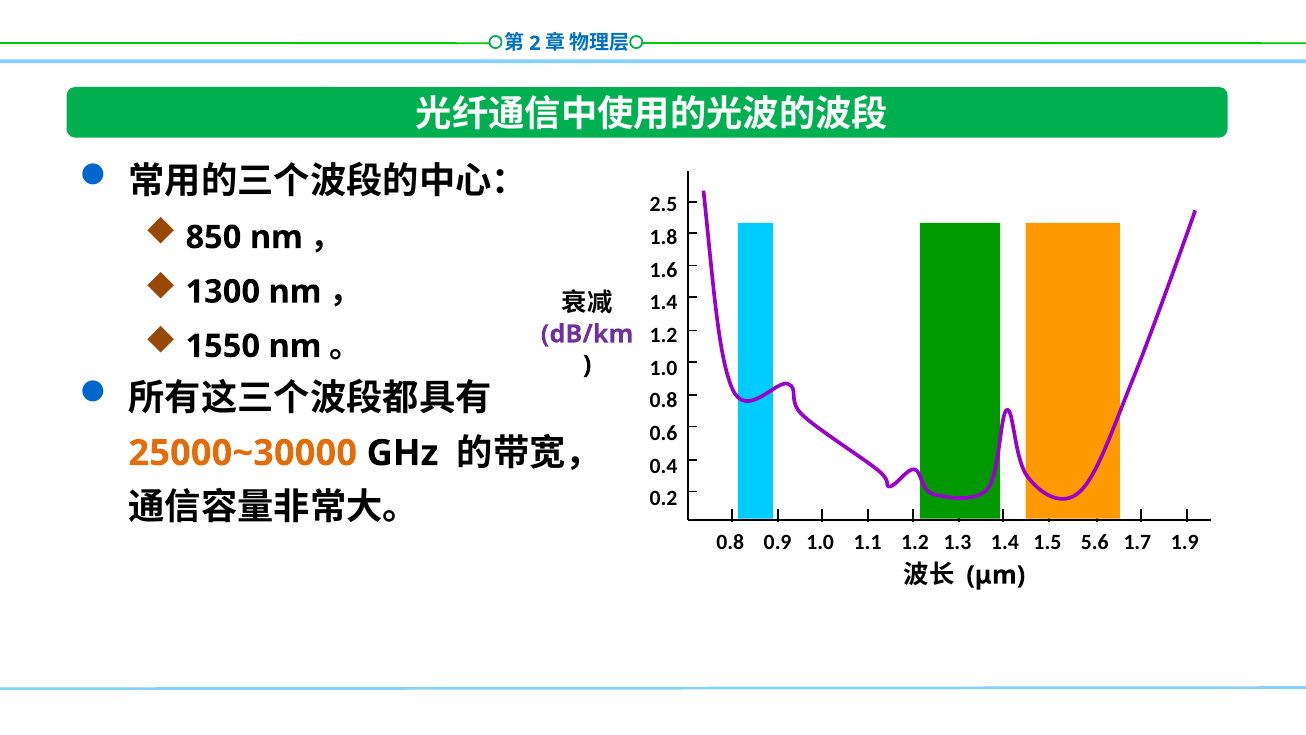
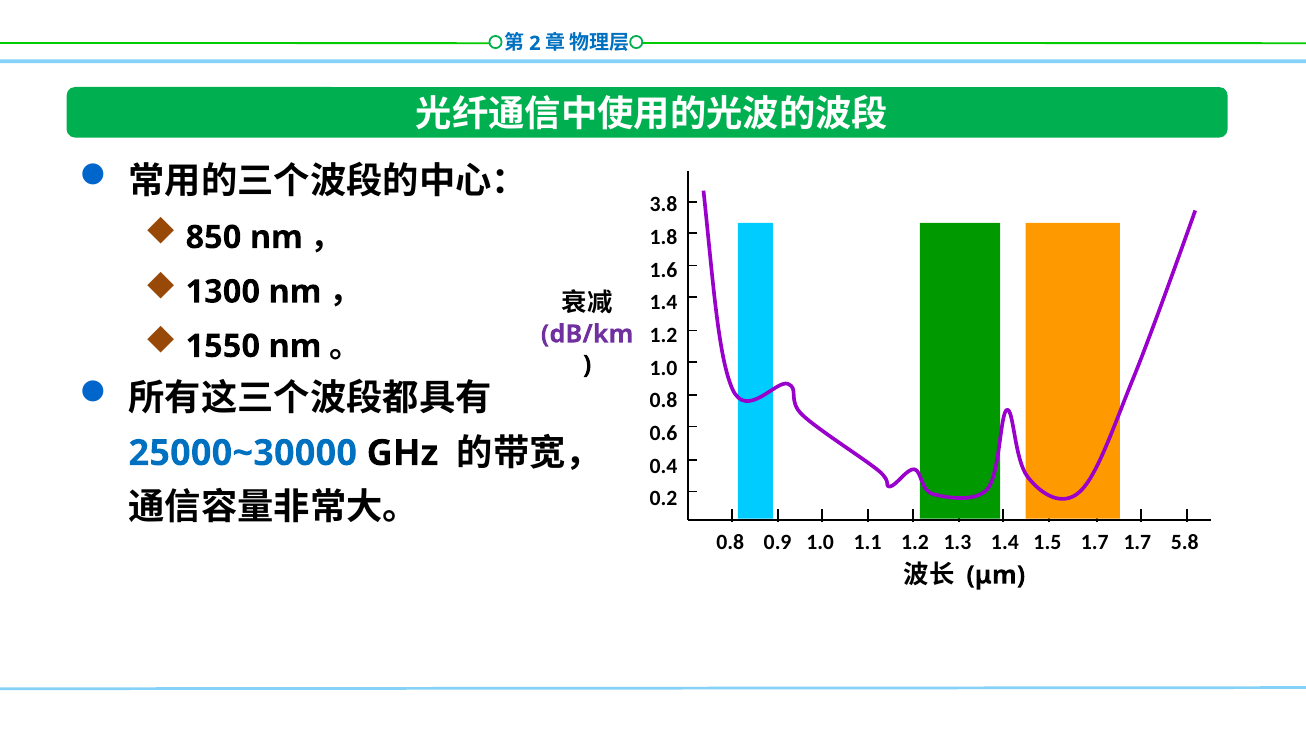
2.5: 2.5 -> 3.8
25000~30000 colour: orange -> blue
1.5 5.6: 5.6 -> 1.7
1.9: 1.9 -> 5.8
